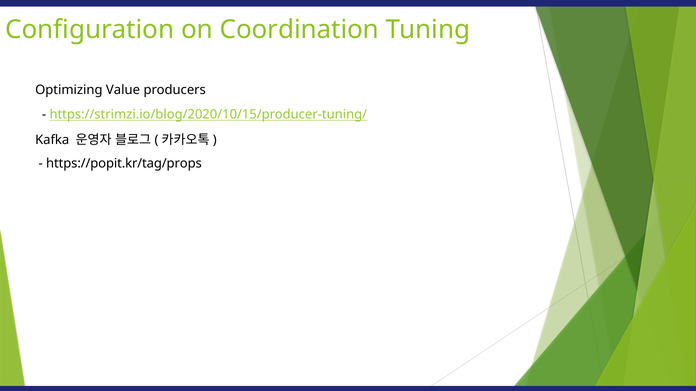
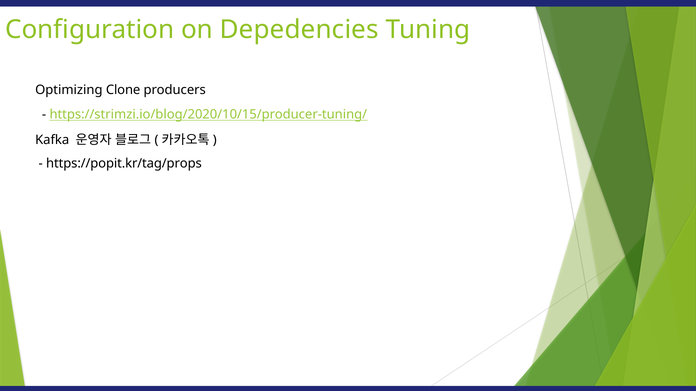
Coordination: Coordination -> Depedencies
Value: Value -> Clone
